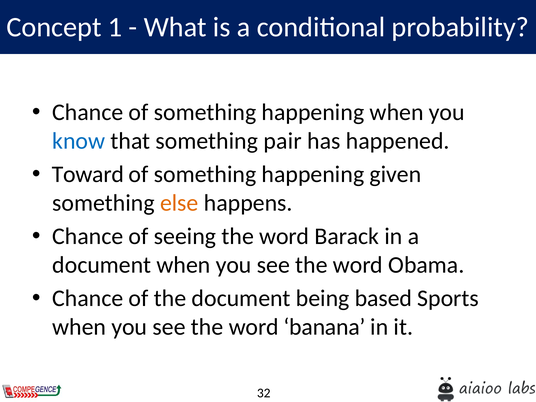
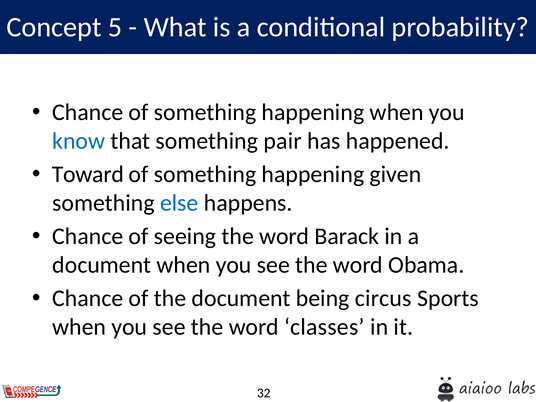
1: 1 -> 5
else colour: orange -> blue
based: based -> circus
banana: banana -> classes
